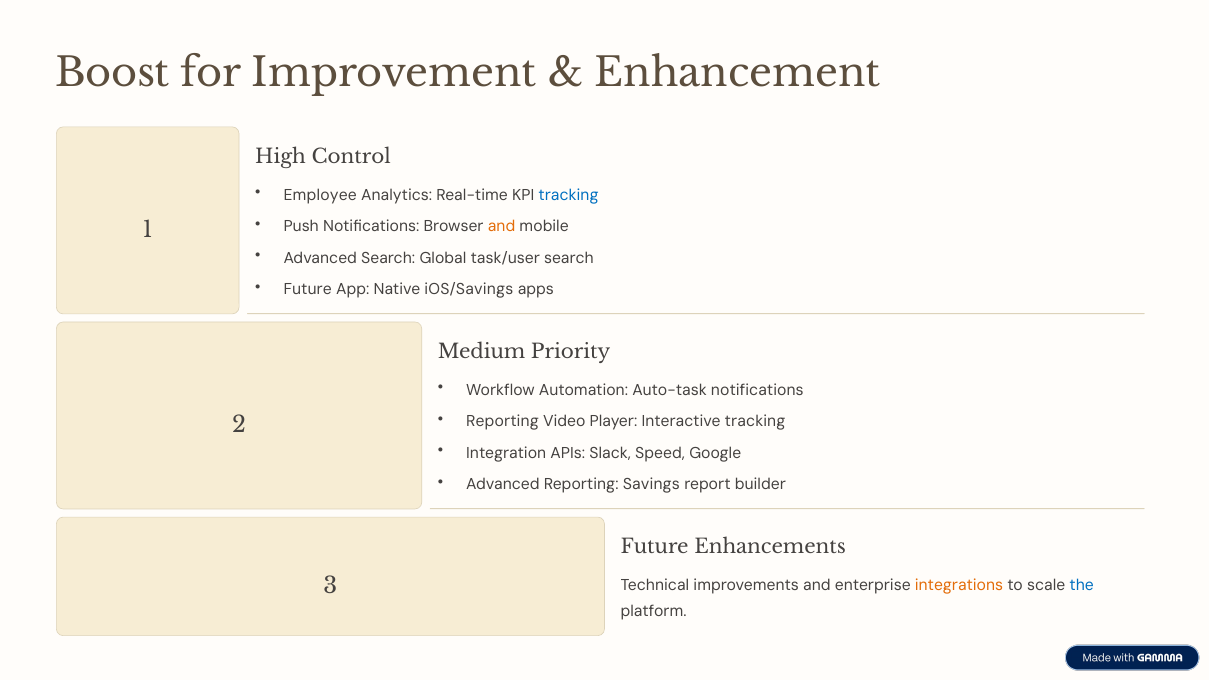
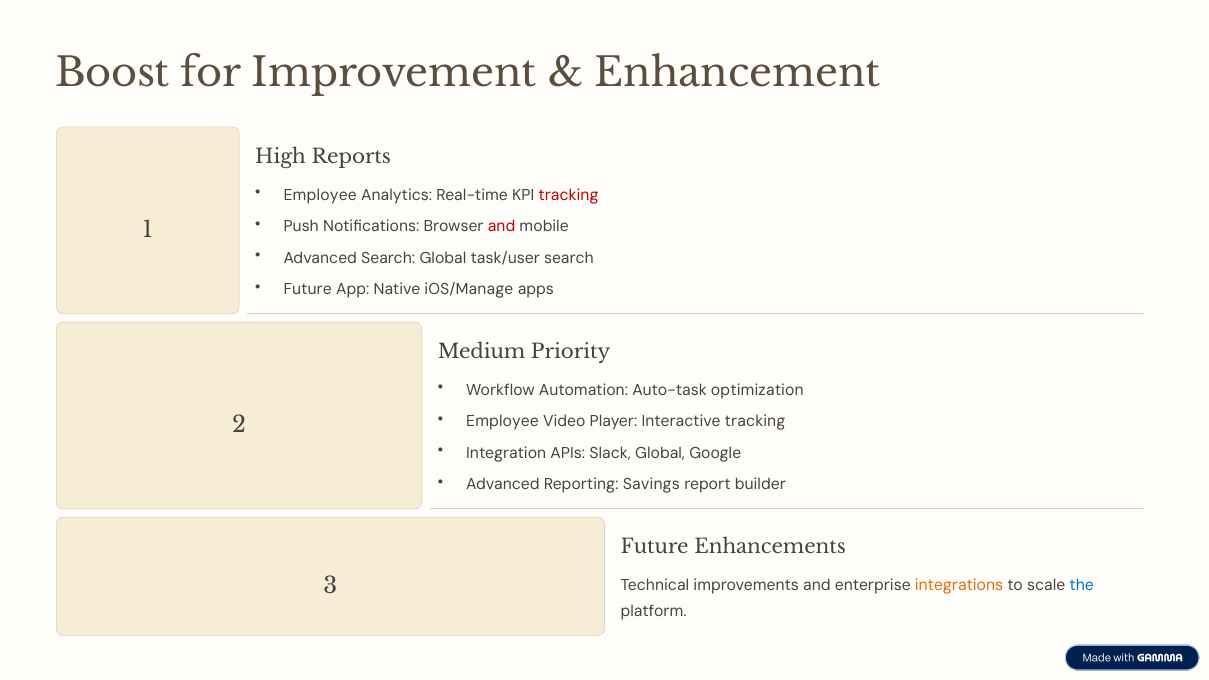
Control: Control -> Reports
tracking at (568, 195) colour: blue -> red
and at (502, 227) colour: orange -> red
iOS/Savings: iOS/Savings -> iOS/Manage
Auto-task notifications: notifications -> optimization
Reporting at (503, 422): Reporting -> Employee
Slack Speed: Speed -> Global
